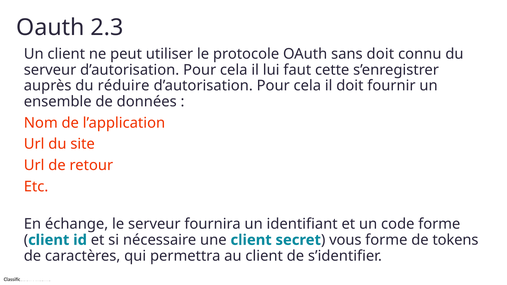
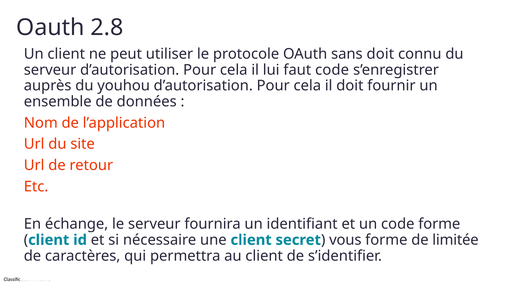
2.3: 2.3 -> 2.8
faut cette: cette -> code
réduire: réduire -> youhou
tokens: tokens -> limitée
